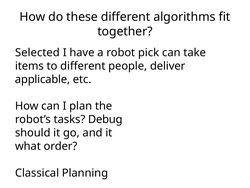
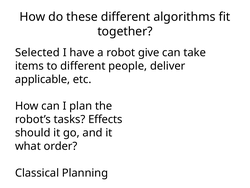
pick: pick -> give
Debug: Debug -> Effects
